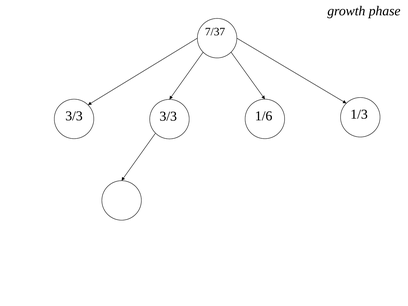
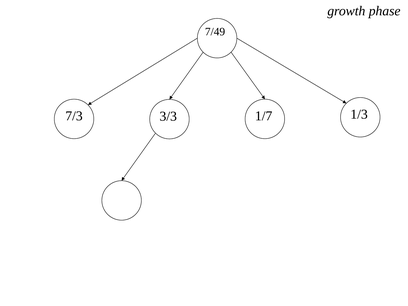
7/37: 7/37 -> 7/49
3/3 at (74, 116): 3/3 -> 7/3
1/6: 1/6 -> 1/7
